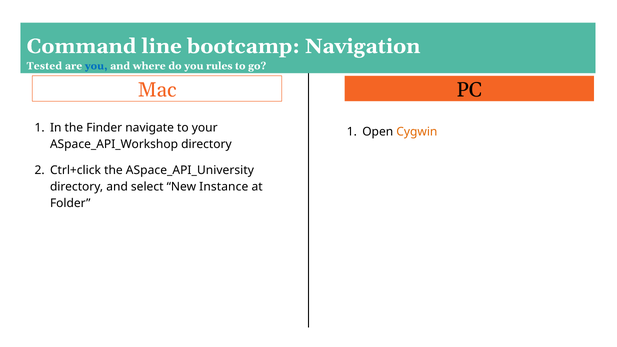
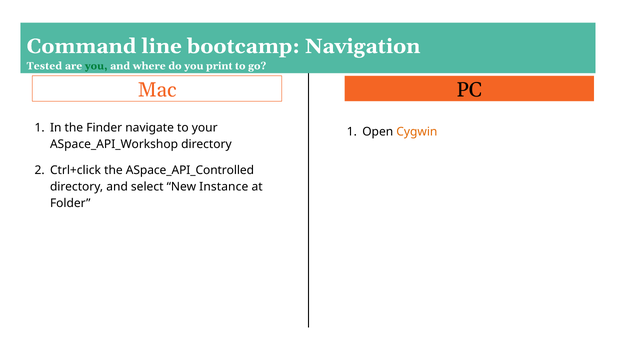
you at (96, 66) colour: blue -> green
rules: rules -> print
ASpace_API_University: ASpace_API_University -> ASpace_API_Controlled
